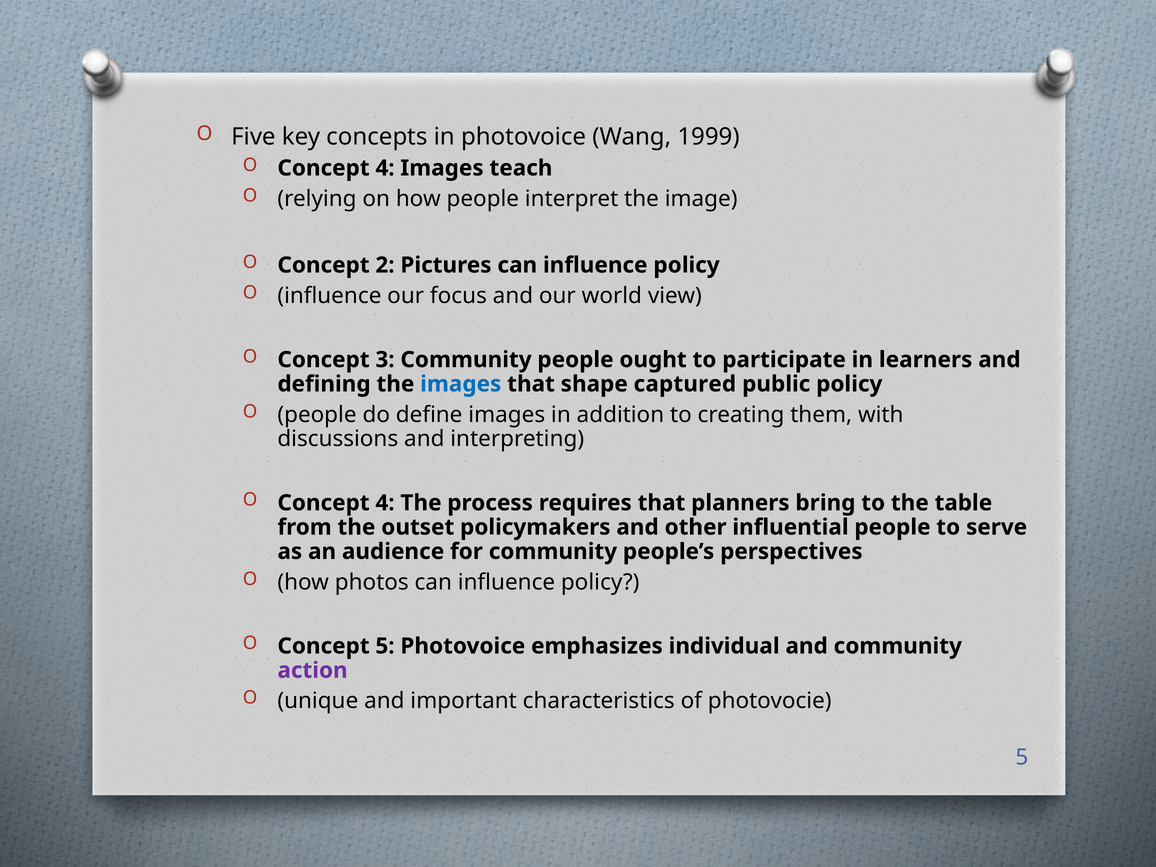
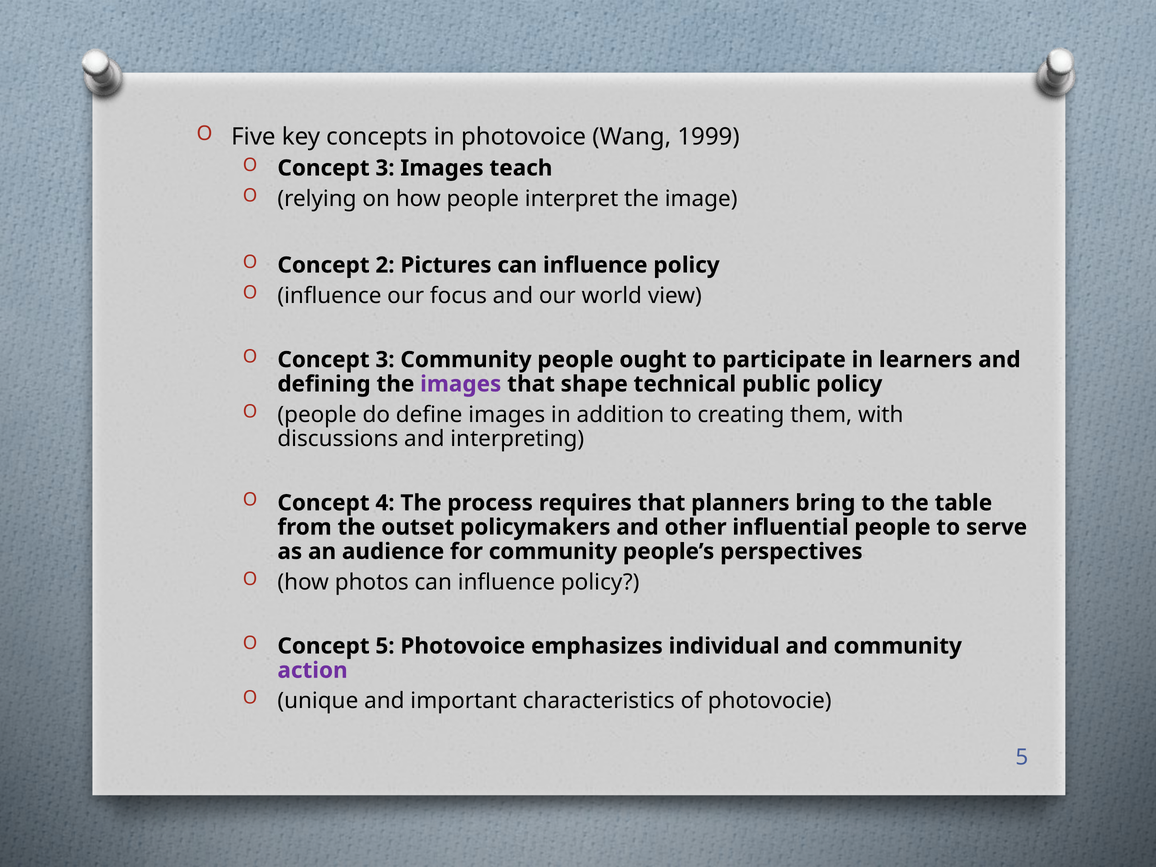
4 at (385, 168): 4 -> 3
images at (461, 384) colour: blue -> purple
captured: captured -> technical
